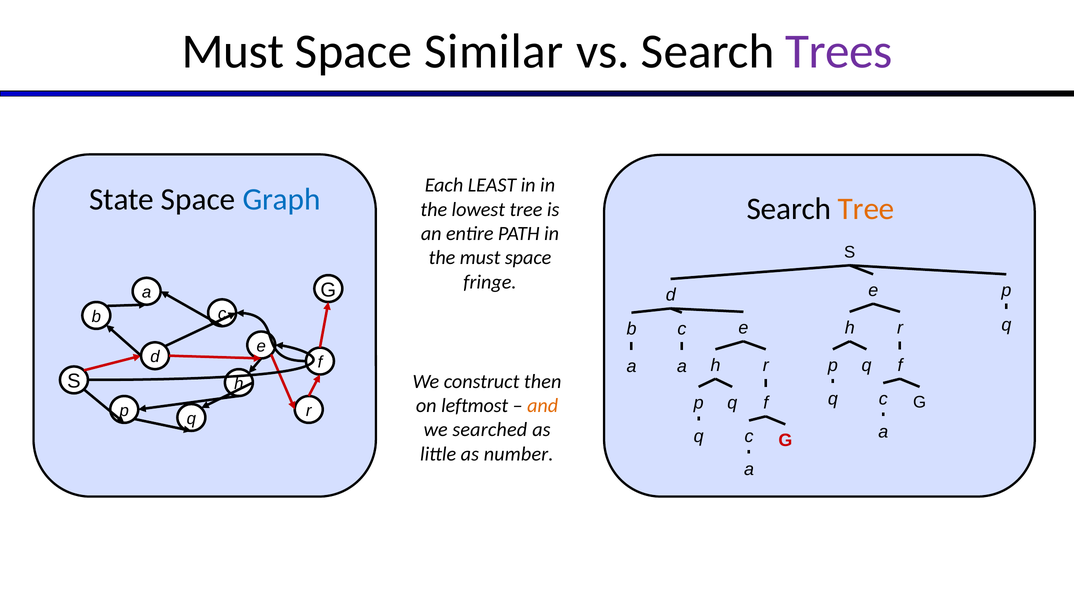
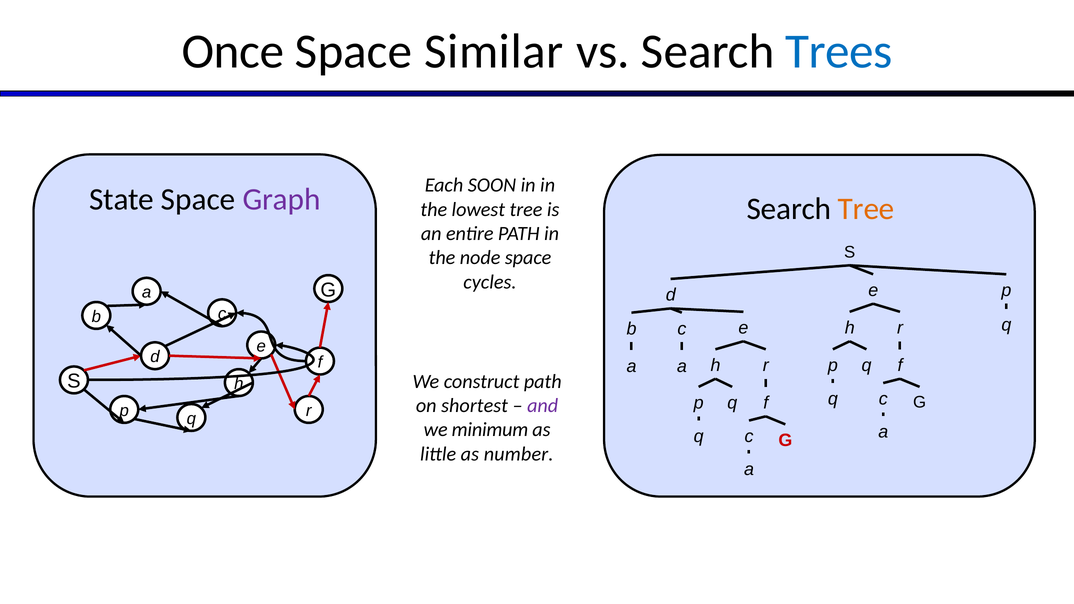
Must at (233, 52): Must -> Once
Trees colour: purple -> blue
LEAST: LEAST -> SOON
Graph colour: blue -> purple
the must: must -> node
fringe: fringe -> cycles
construct then: then -> path
leftmost: leftmost -> shortest
and colour: orange -> purple
searched: searched -> minimum
